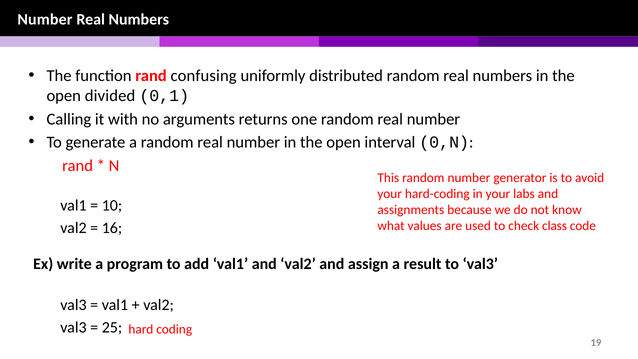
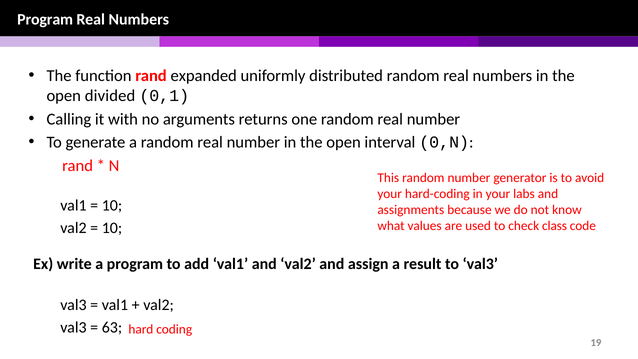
Number at (45, 19): Number -> Program
confusing: confusing -> expanded
16 at (112, 228): 16 -> 10
25: 25 -> 63
